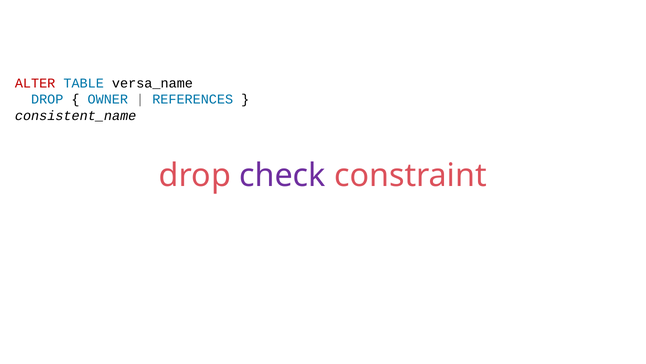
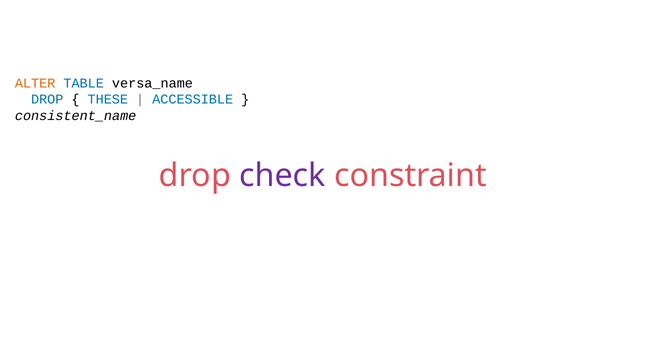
ALTER colour: red -> orange
OWNER: OWNER -> THESE
REFERENCES: REFERENCES -> ACCESSIBLE
